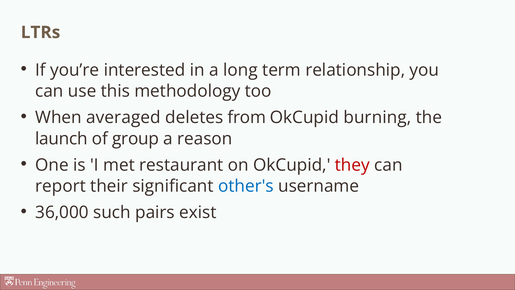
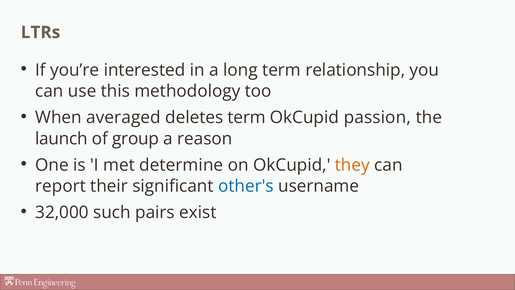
deletes from: from -> term
burning: burning -> passion
restaurant: restaurant -> determine
they colour: red -> orange
36,000: 36,000 -> 32,000
